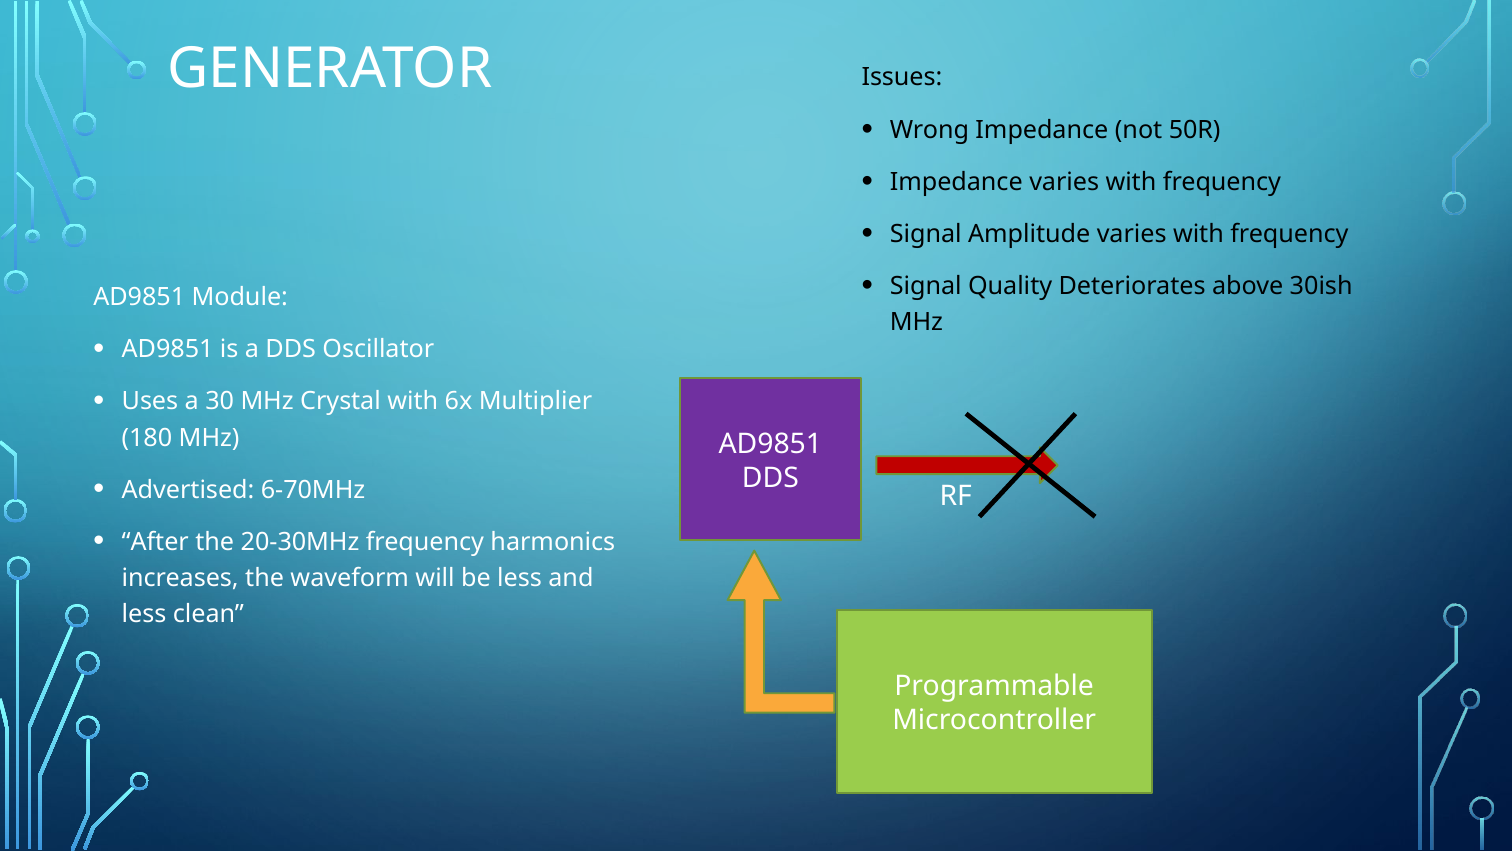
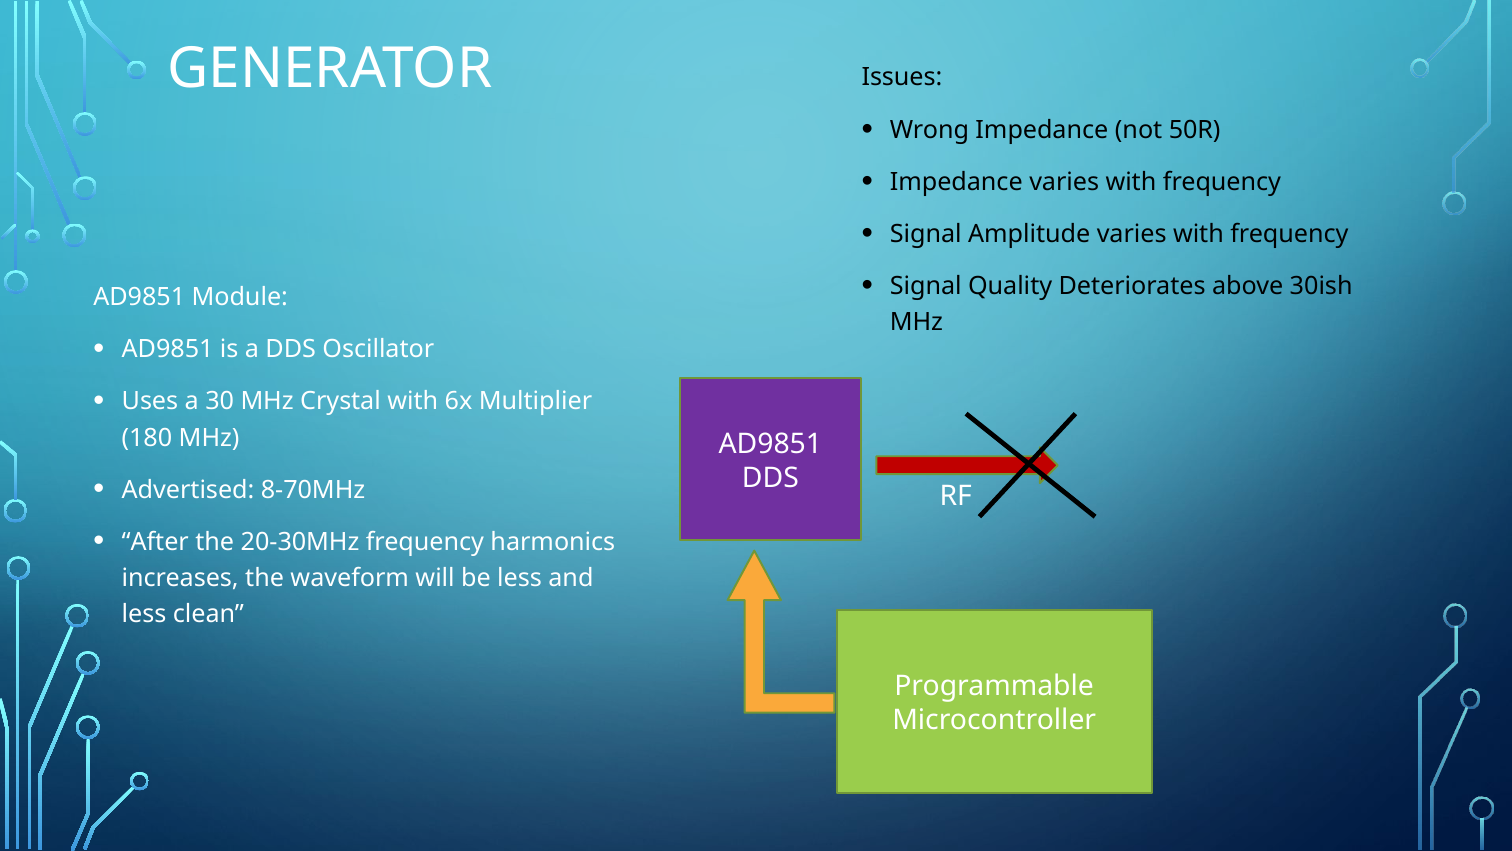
6-70MHz: 6-70MHz -> 8-70MHz
